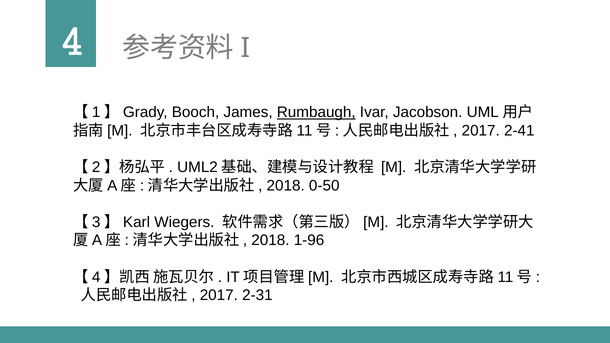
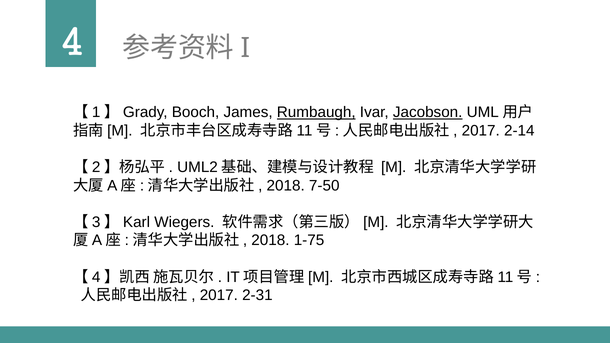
Jacobson underline: none -> present
2-41: 2-41 -> 2-14
0-50: 0-50 -> 7-50
1-96: 1-96 -> 1-75
